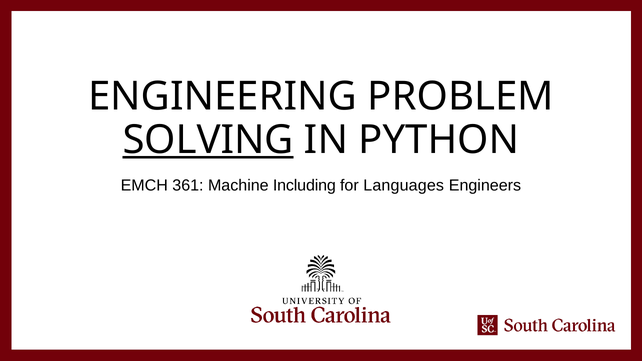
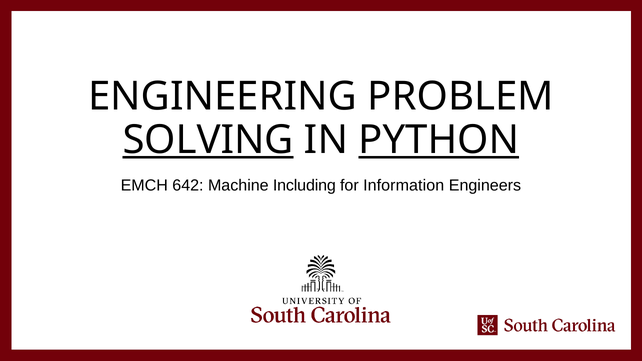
PYTHON underline: none -> present
361: 361 -> 642
Languages: Languages -> Information
